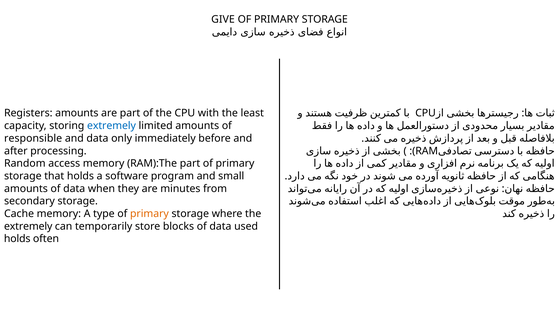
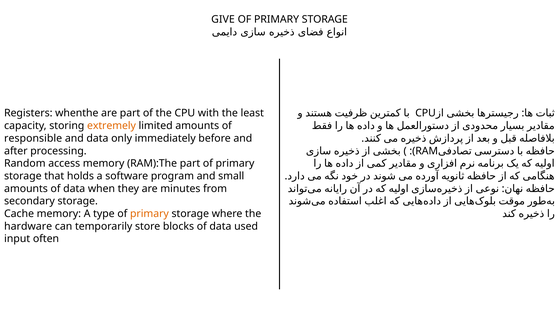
Registers amounts: amounts -> whenthe
extremely at (111, 126) colour: blue -> orange
extremely at (28, 227): extremely -> hardware
holds at (17, 239): holds -> input
